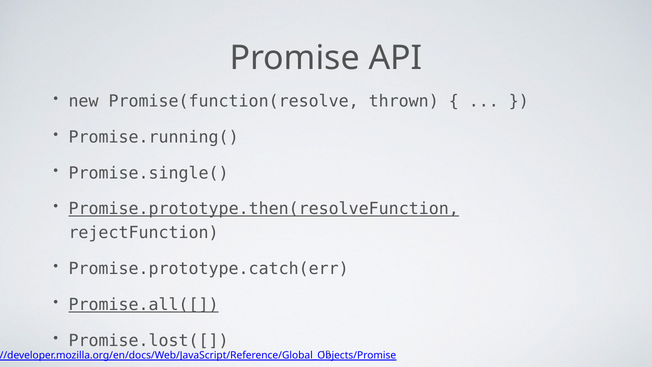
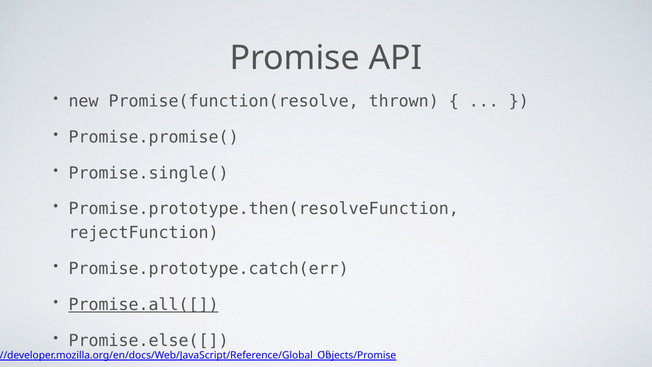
Promise.running(: Promise.running( -> Promise.promise(
Promise.prototype.then(resolveFunction underline: present -> none
Promise.lost([: Promise.lost([ -> Promise.else([
